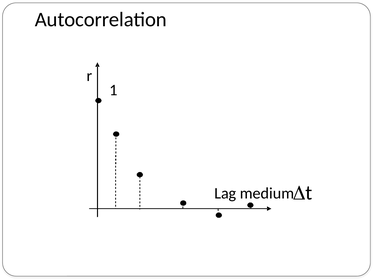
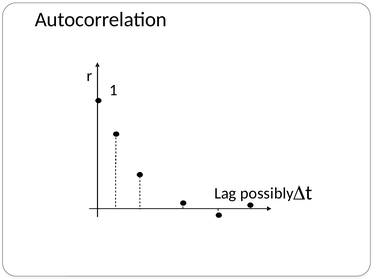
medium: medium -> possibly
